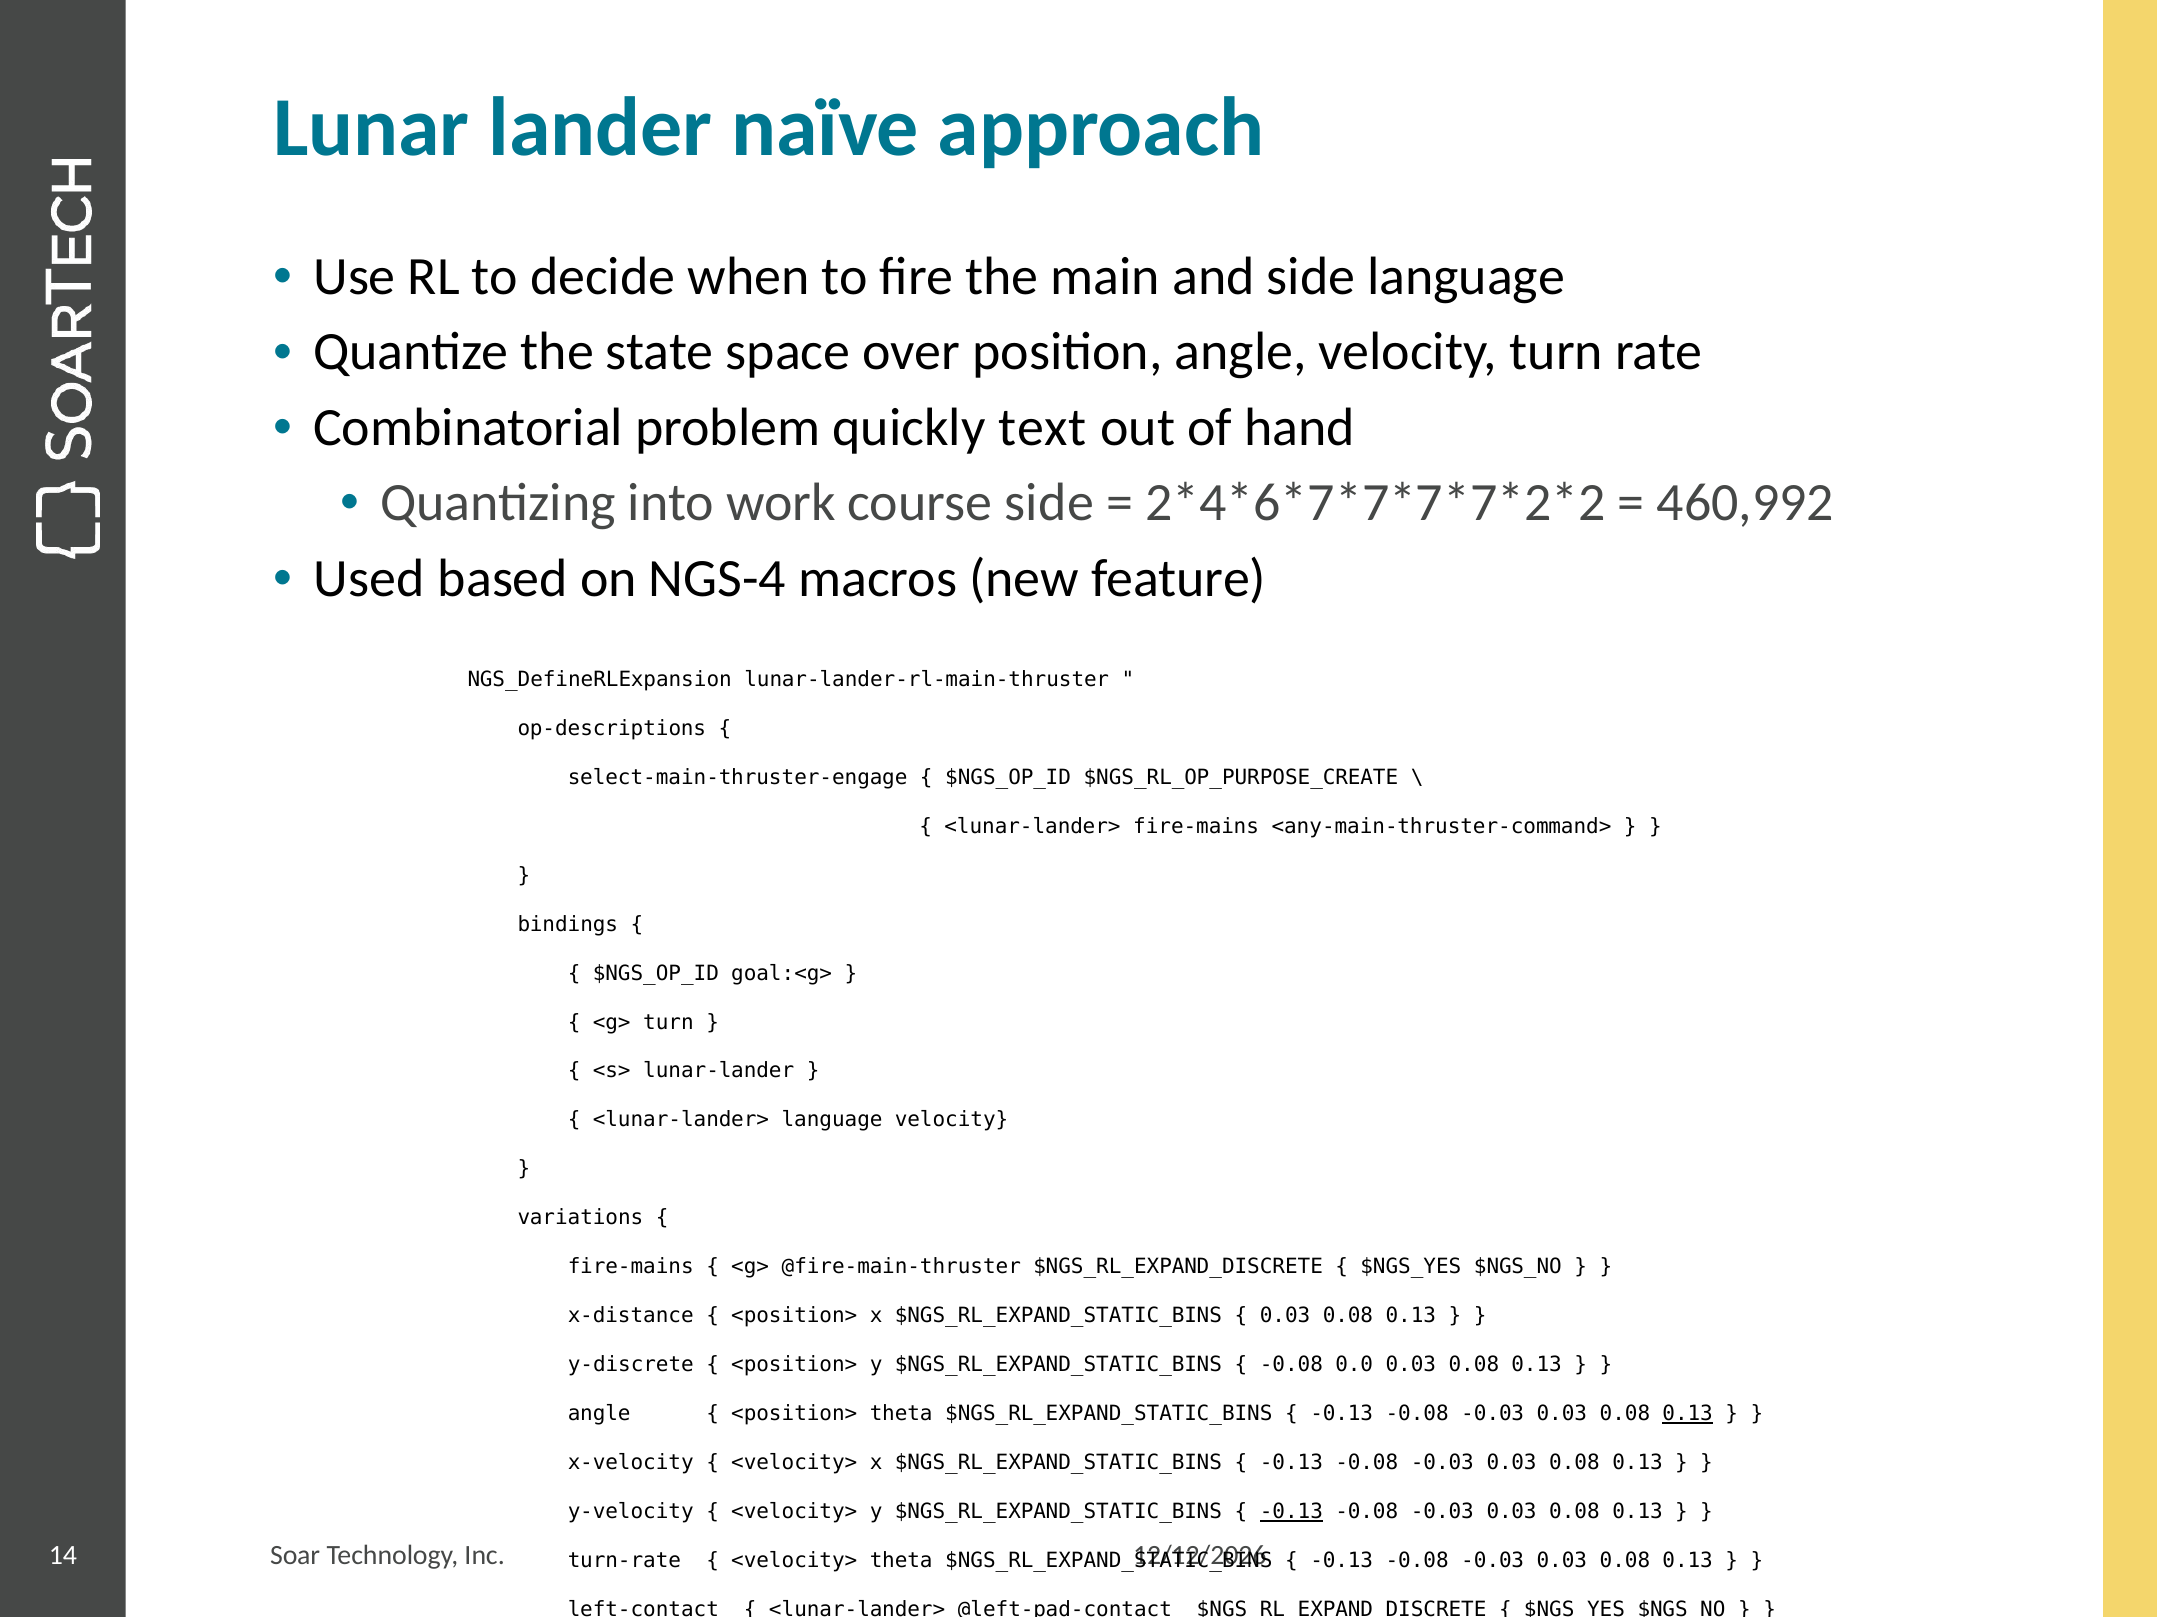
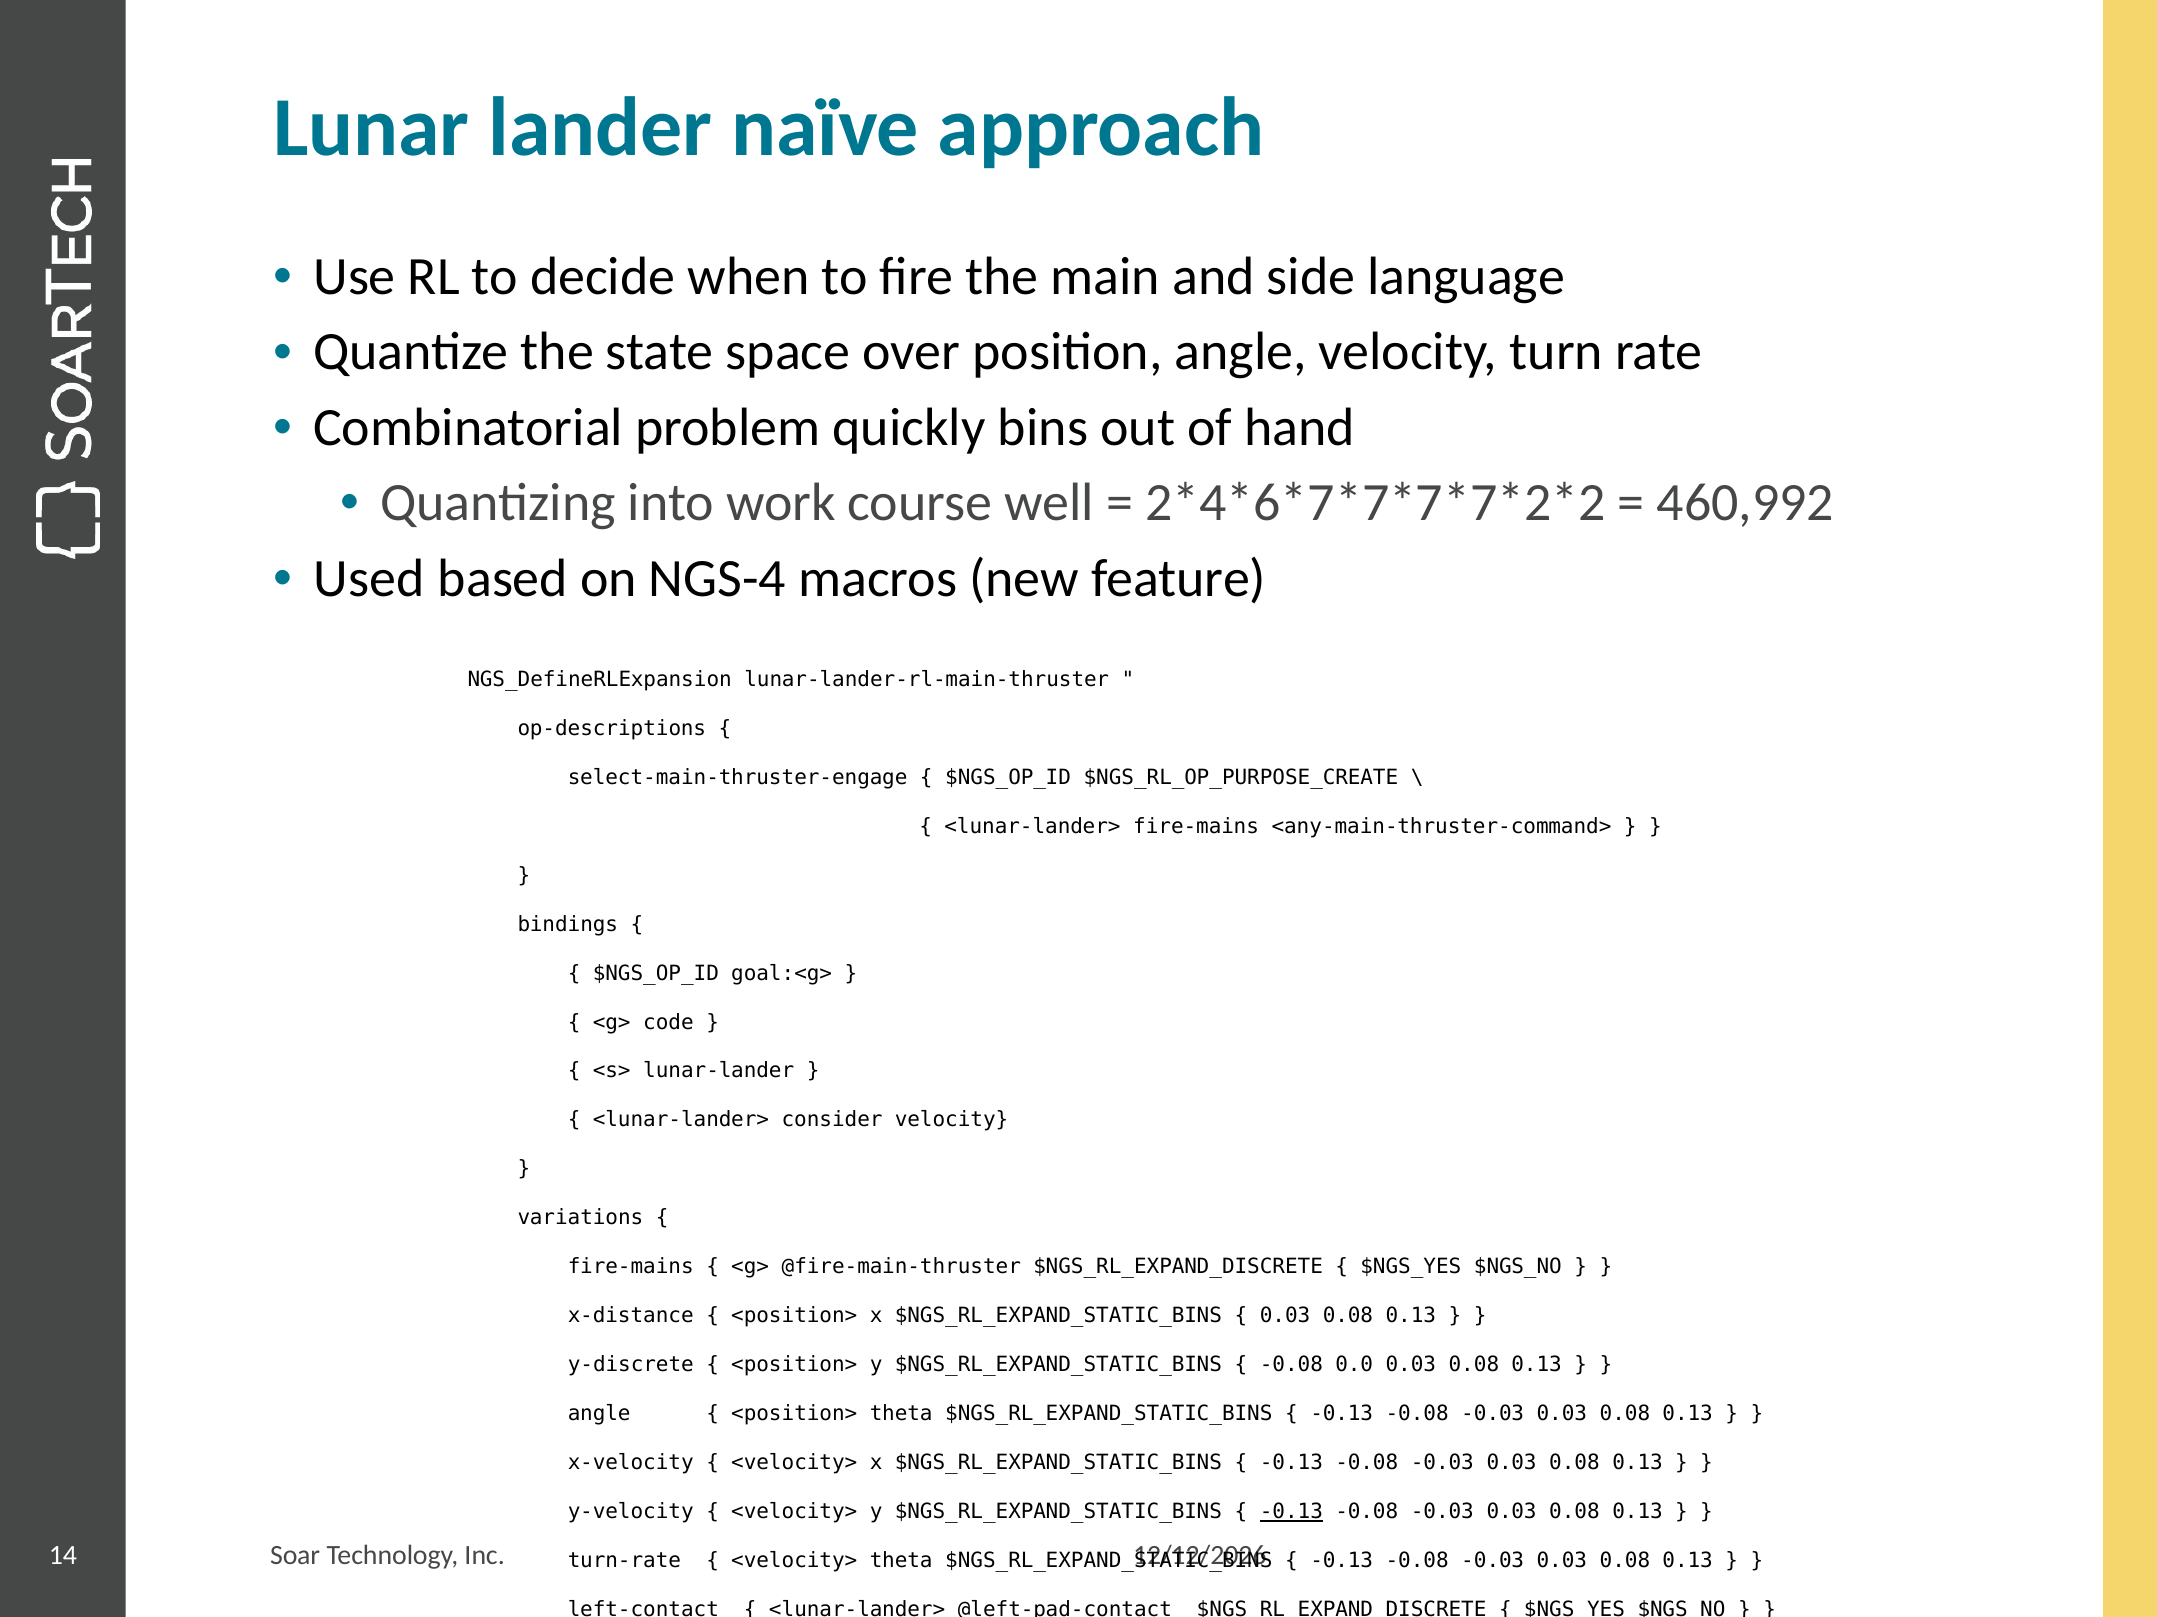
text: text -> bins
course side: side -> well
<g> turn: turn -> code
<lunar-lander> language: language -> consider
0.13 at (1688, 1415) underline: present -> none
